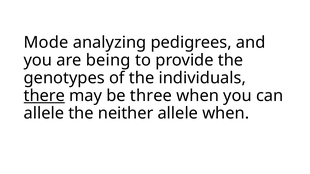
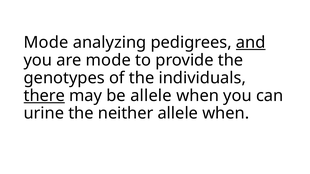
and underline: none -> present
are being: being -> mode
be three: three -> allele
allele at (44, 114): allele -> urine
